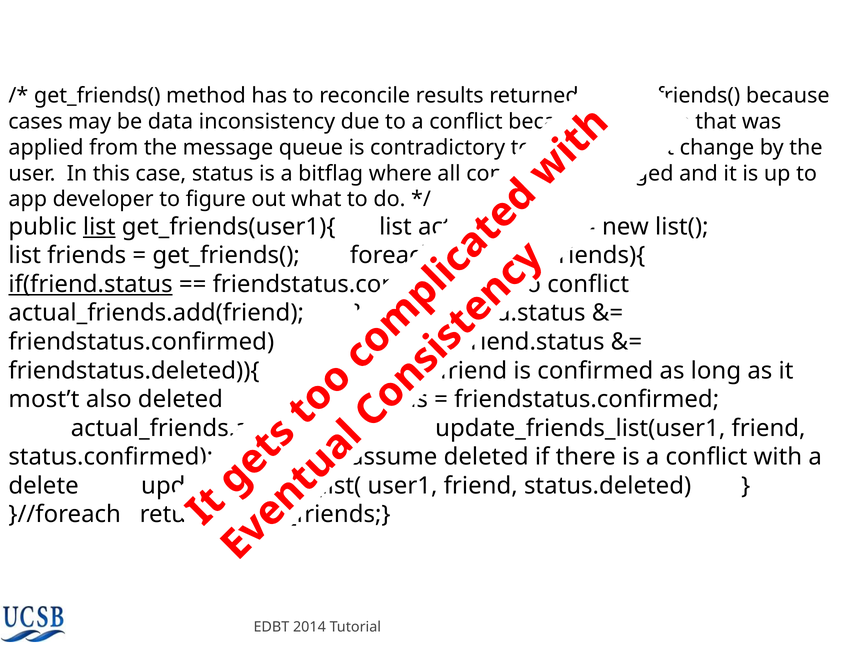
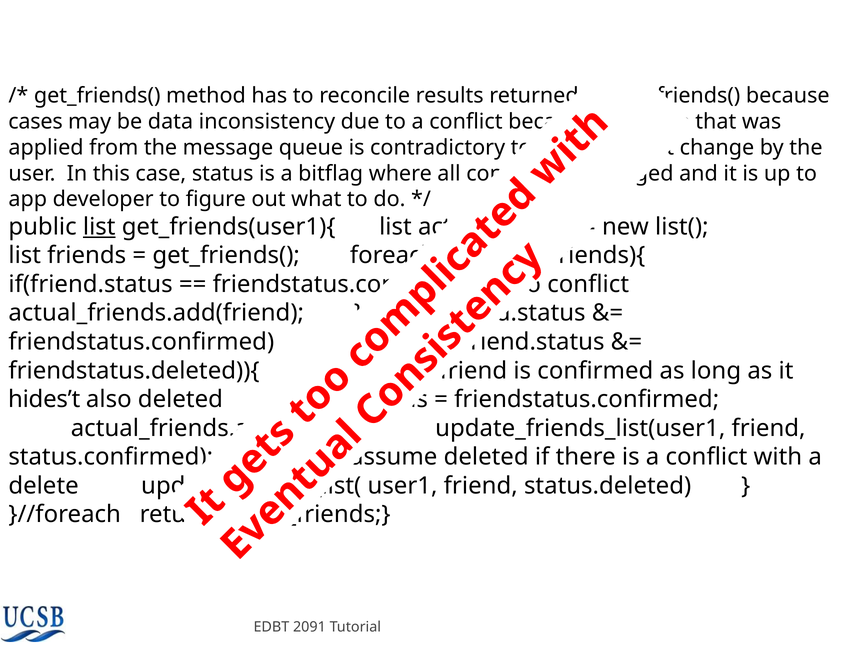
if(friend.status underline: present -> none
most’t: most’t -> hides’t
2014: 2014 -> 2091
